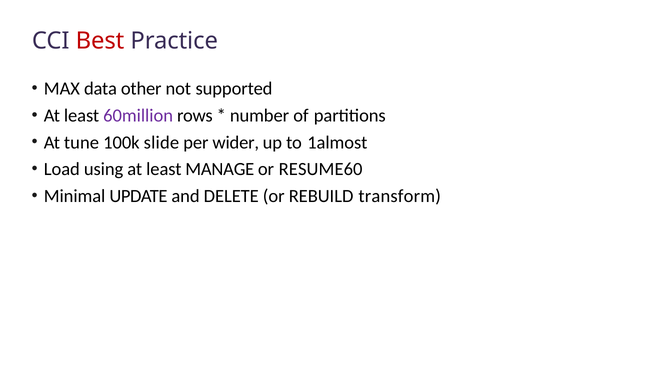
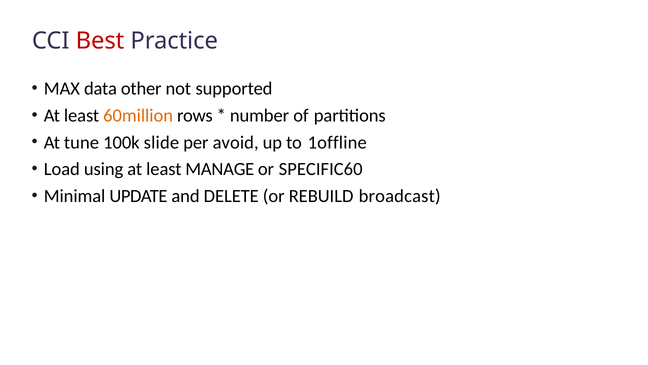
60million colour: purple -> orange
wider: wider -> avoid
1almost: 1almost -> 1offline
RESUME60: RESUME60 -> SPECIFIC60
transform: transform -> broadcast
